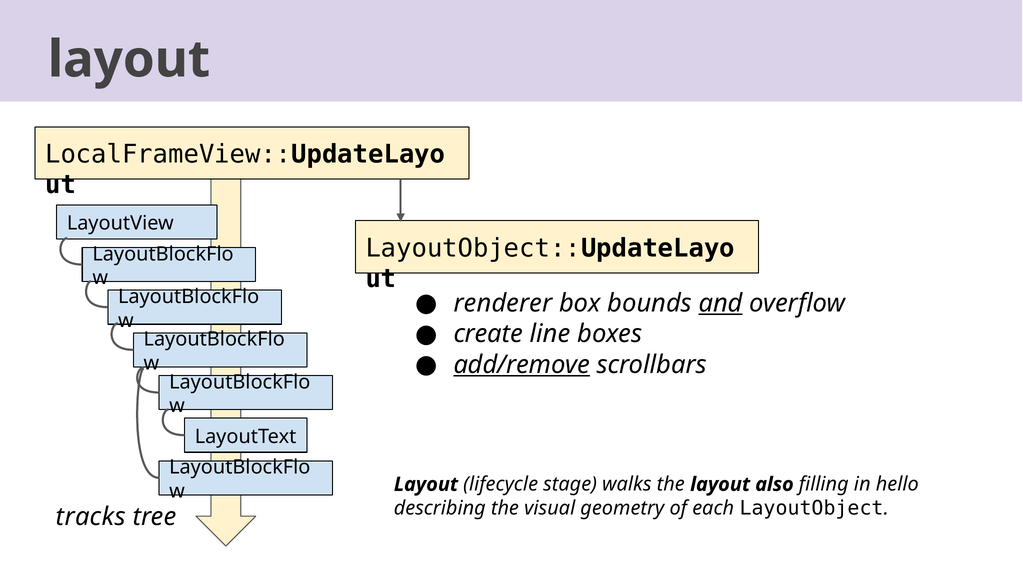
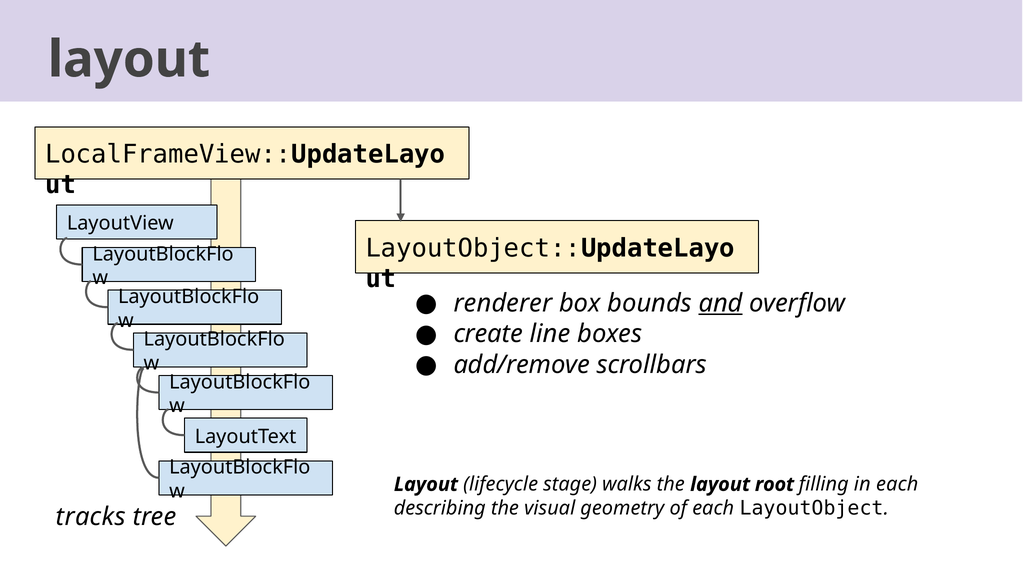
add/remove underline: present -> none
also: also -> root
in hello: hello -> each
